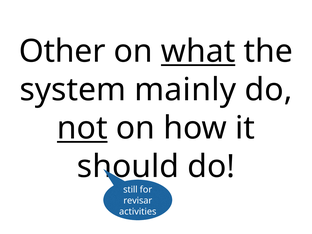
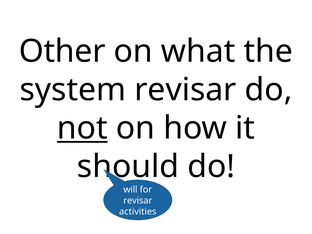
what underline: present -> none
system mainly: mainly -> revisar
still: still -> will
